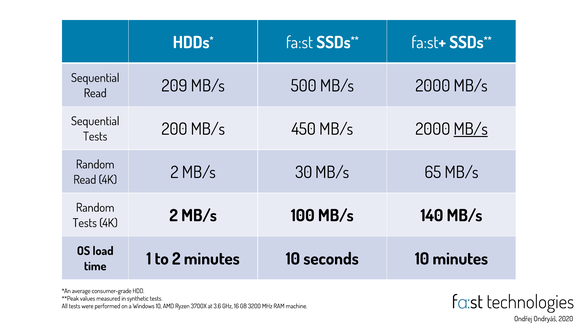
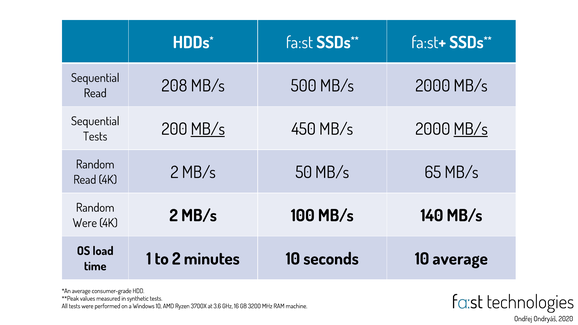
209: 209 -> 208
MB/s at (208, 129) underline: none -> present
30: 30 -> 50
Tests at (85, 223): Tests -> Were
10 minutes: minutes -> average
